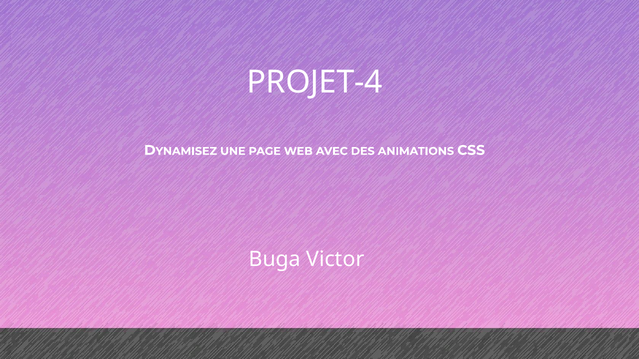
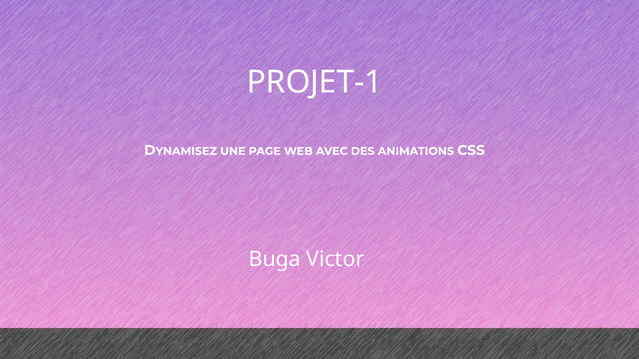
PROJET-4: PROJET-4 -> PROJET-1
